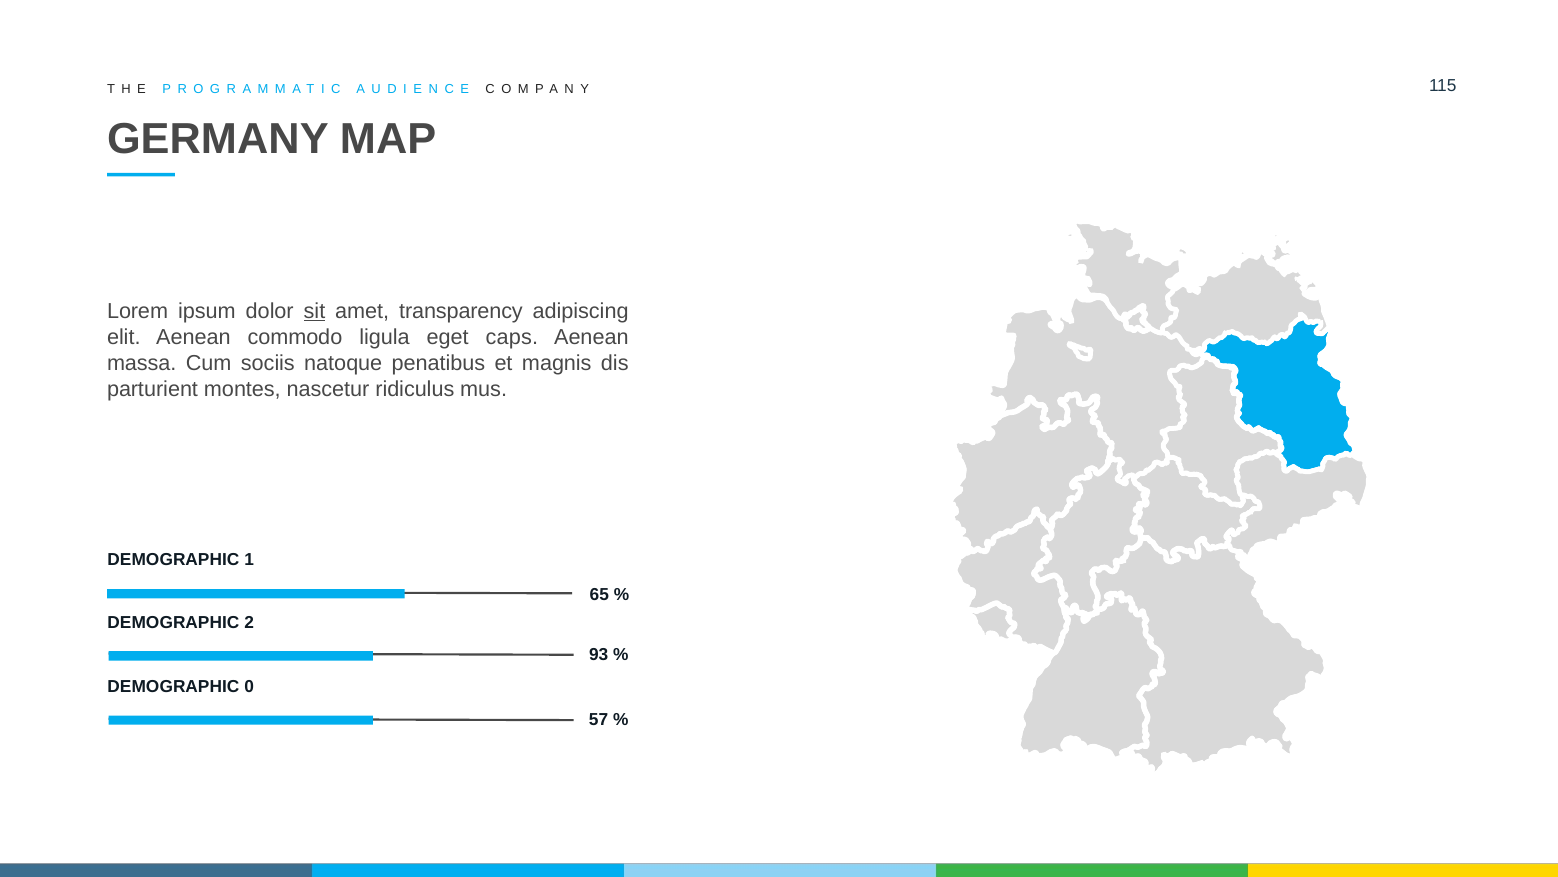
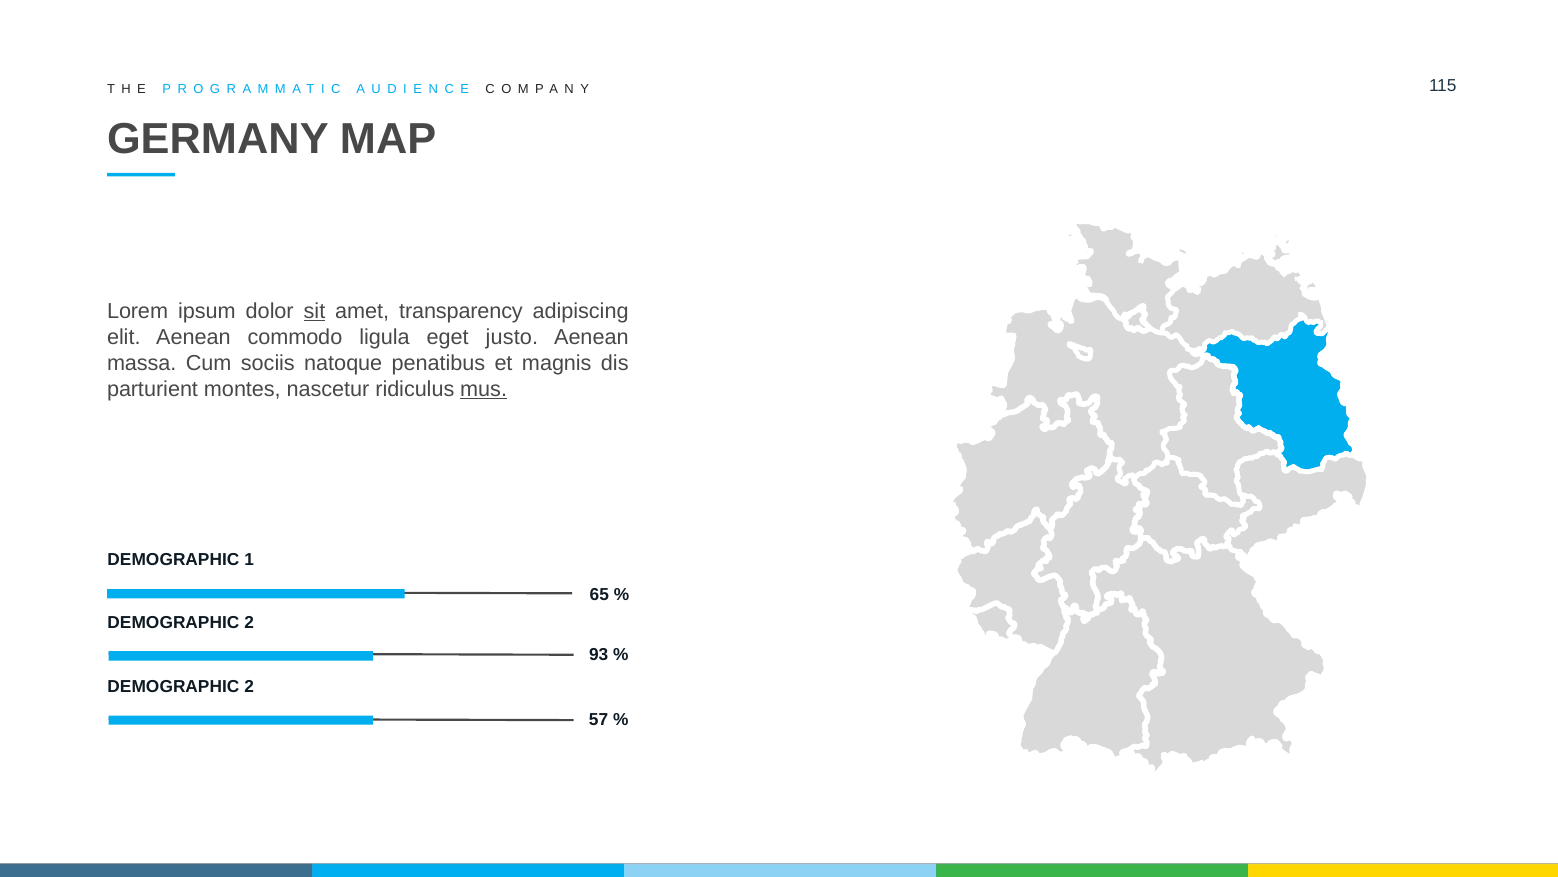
caps: caps -> justo
mus underline: none -> present
0 at (249, 686): 0 -> 2
